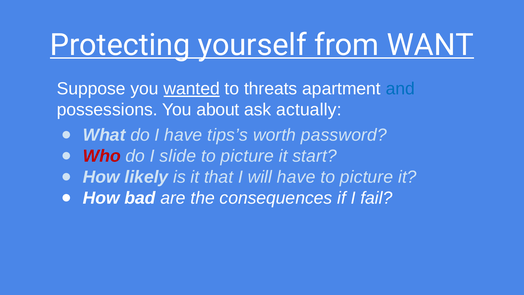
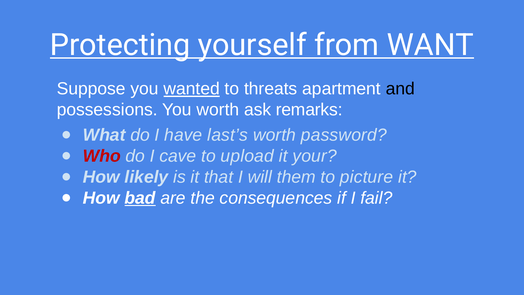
and colour: blue -> black
You about: about -> worth
actually: actually -> remarks
tips’s: tips’s -> last’s
slide: slide -> cave
picture at (247, 156): picture -> upload
start: start -> your
will have: have -> them
bad underline: none -> present
